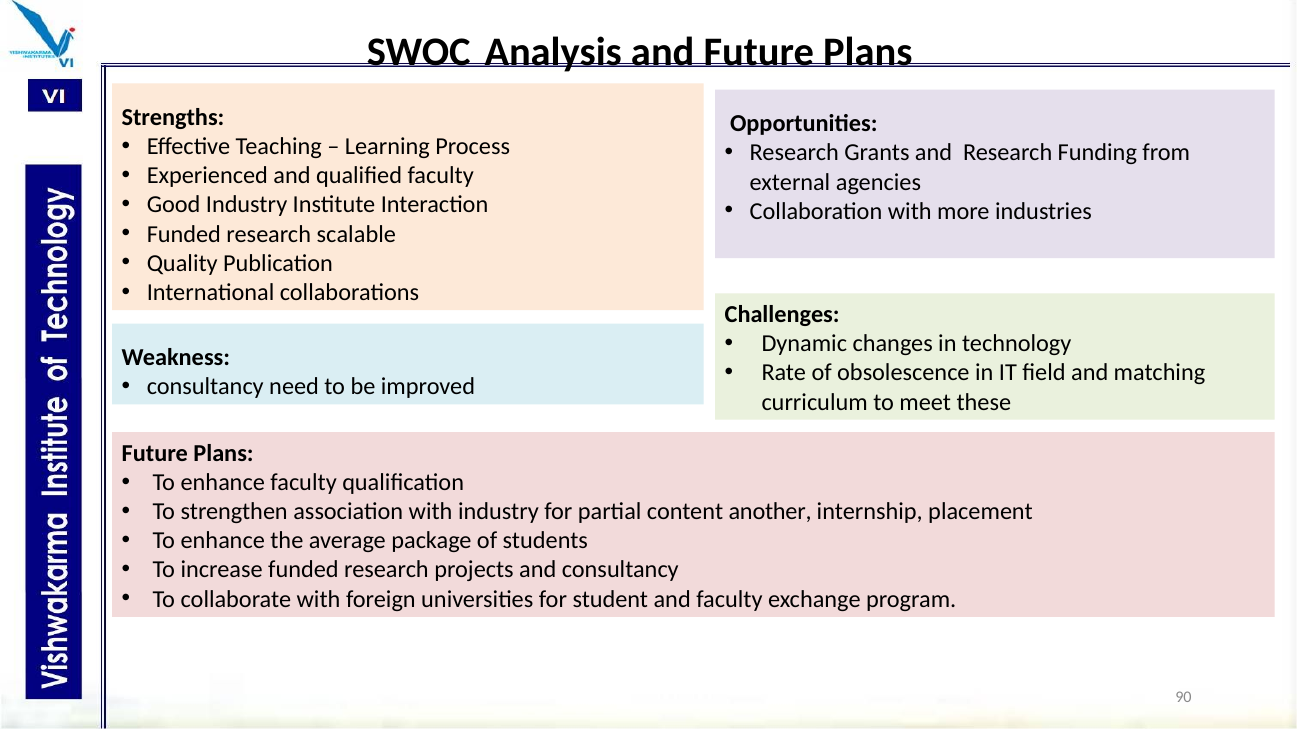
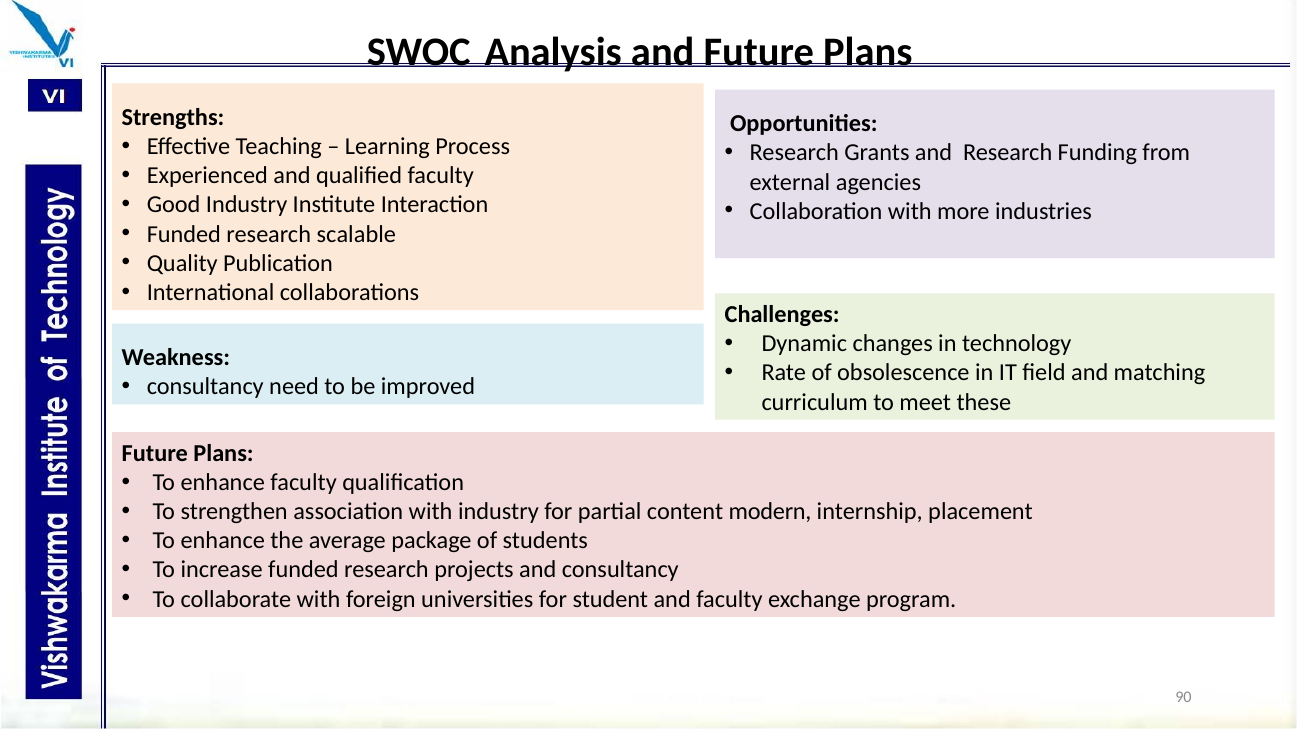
another: another -> modern
